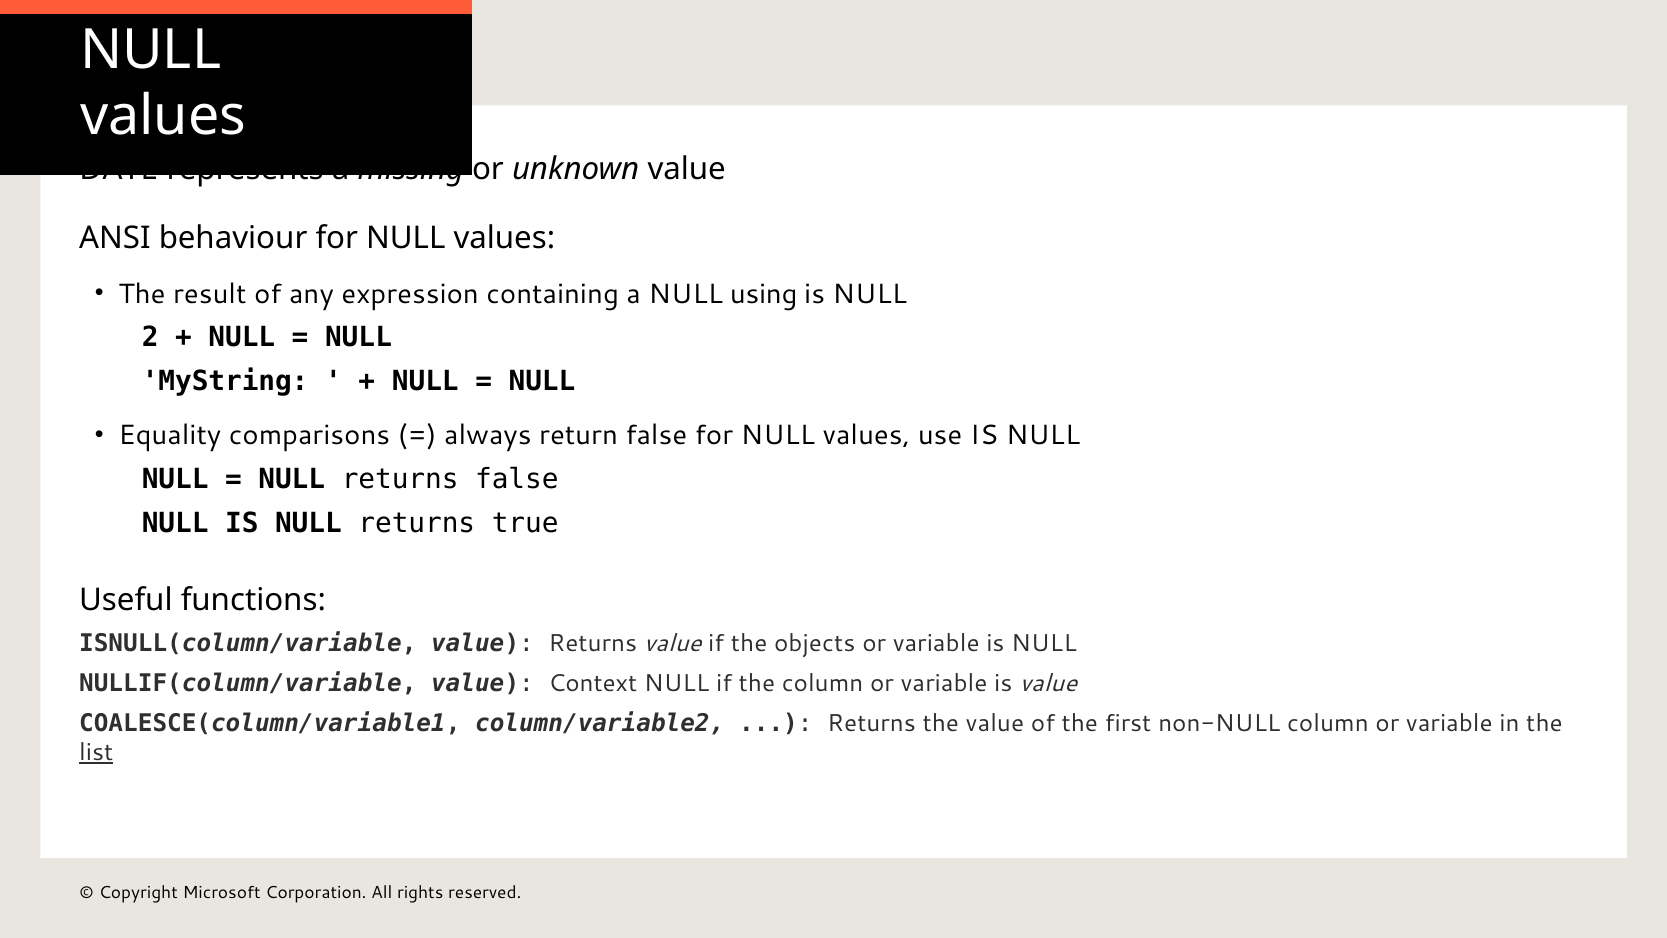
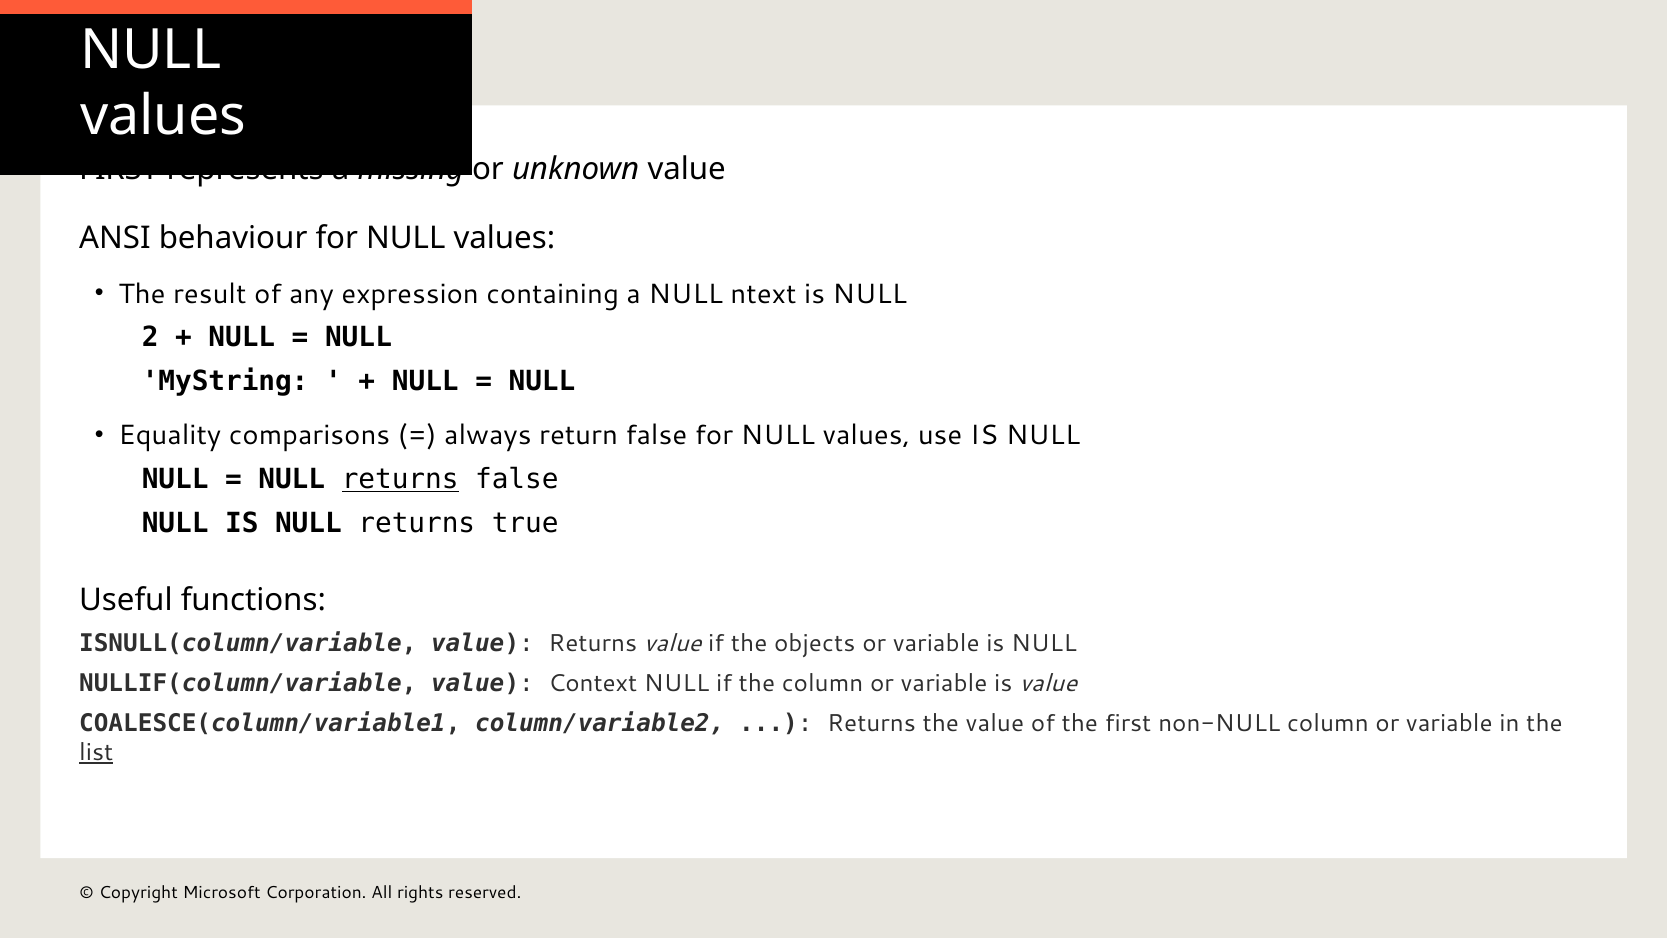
DATE at (119, 169): DATE -> FIRST
using: using -> ntext
returns at (400, 479) underline: none -> present
